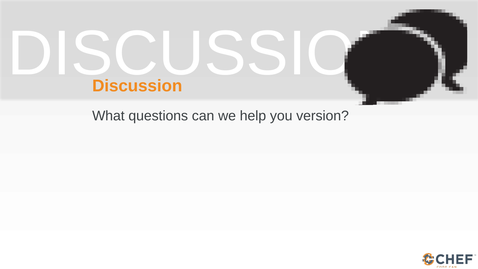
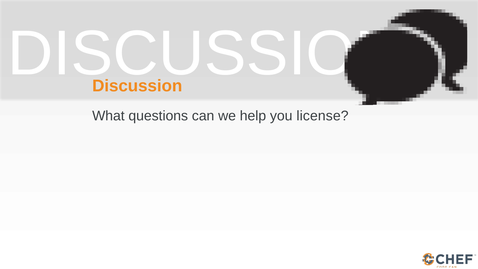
version: version -> license
